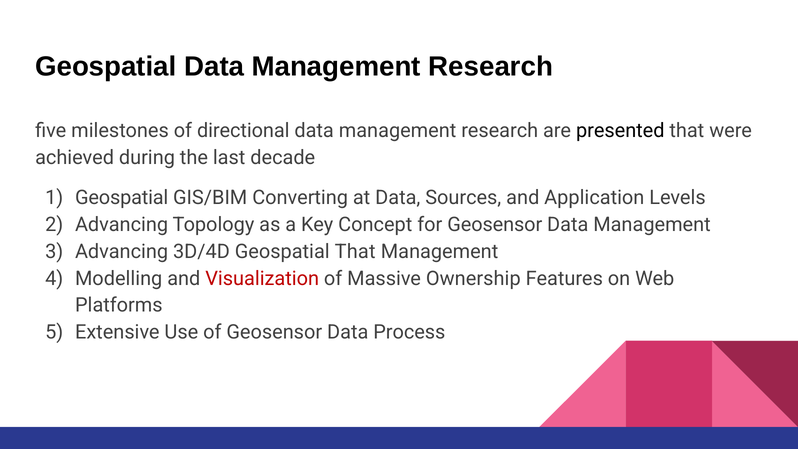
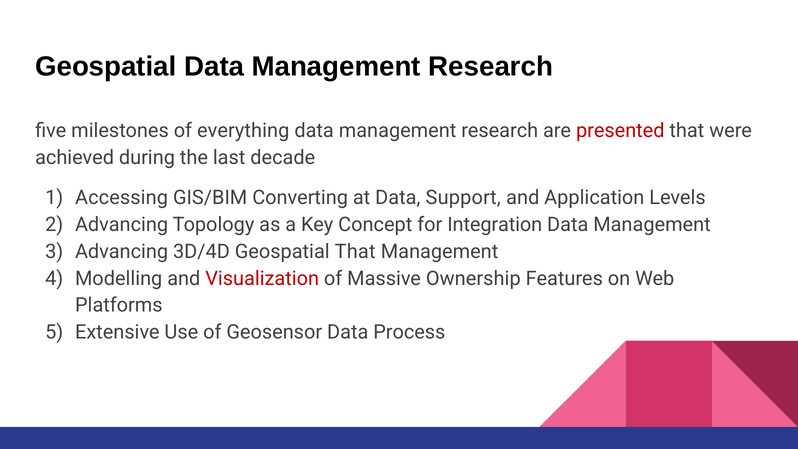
directional: directional -> everything
presented colour: black -> red
Geospatial at (122, 198): Geospatial -> Accessing
Sources: Sources -> Support
for Geosensor: Geosensor -> Integration
